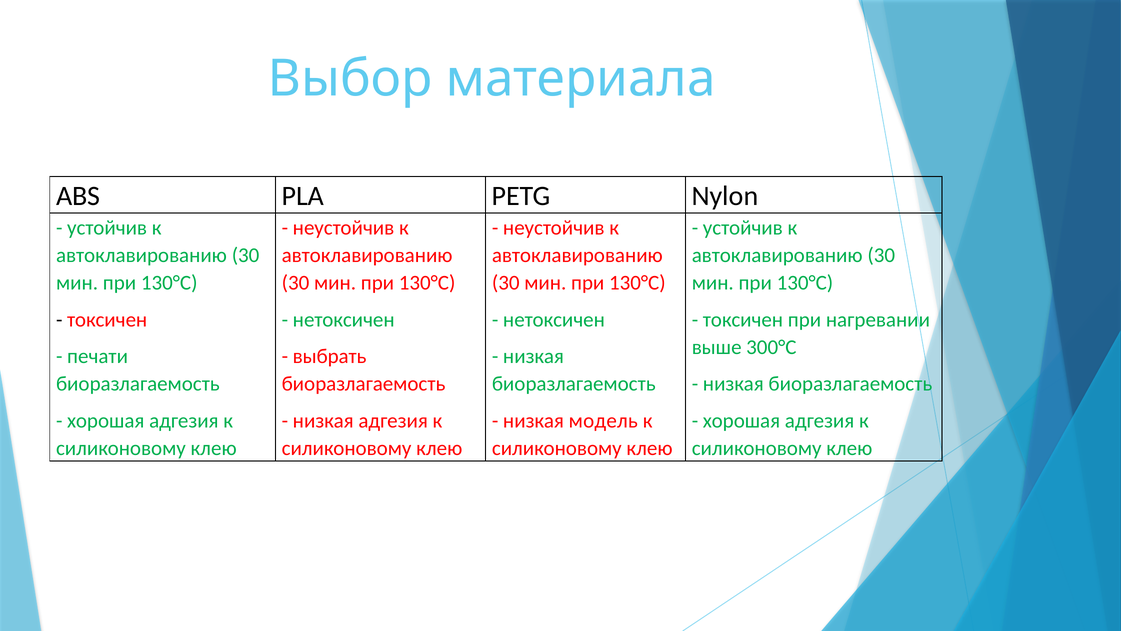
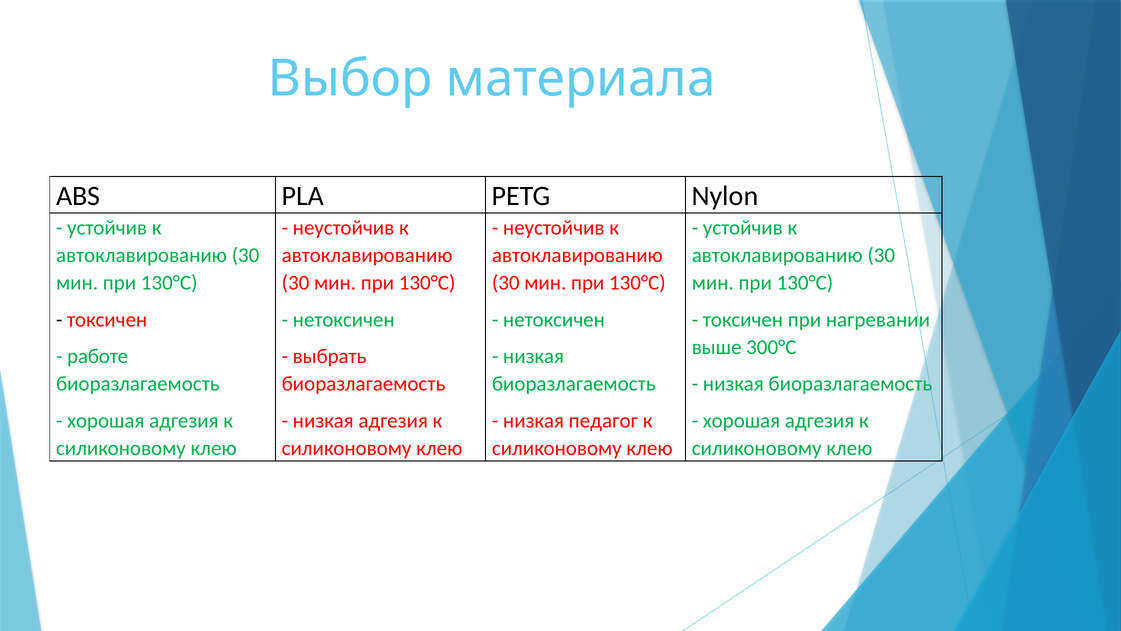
печати: печати -> работе
модель: модель -> педагог
